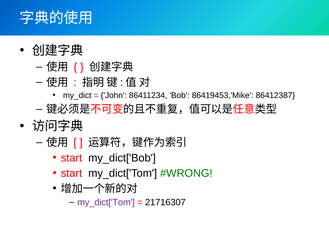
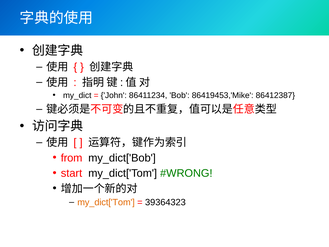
start at (72, 158): start -> from
my_dict['Tom at (106, 202) colour: purple -> orange
21716307: 21716307 -> 39364323
